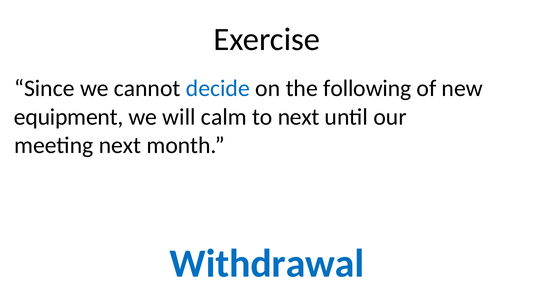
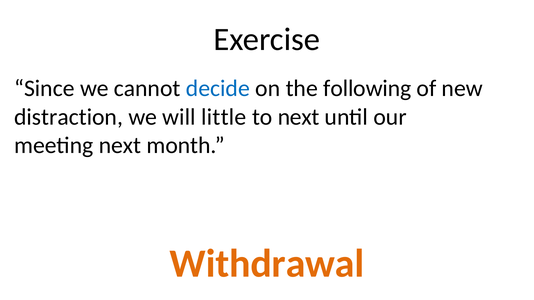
equipment: equipment -> distraction
calm: calm -> little
Withdrawal colour: blue -> orange
